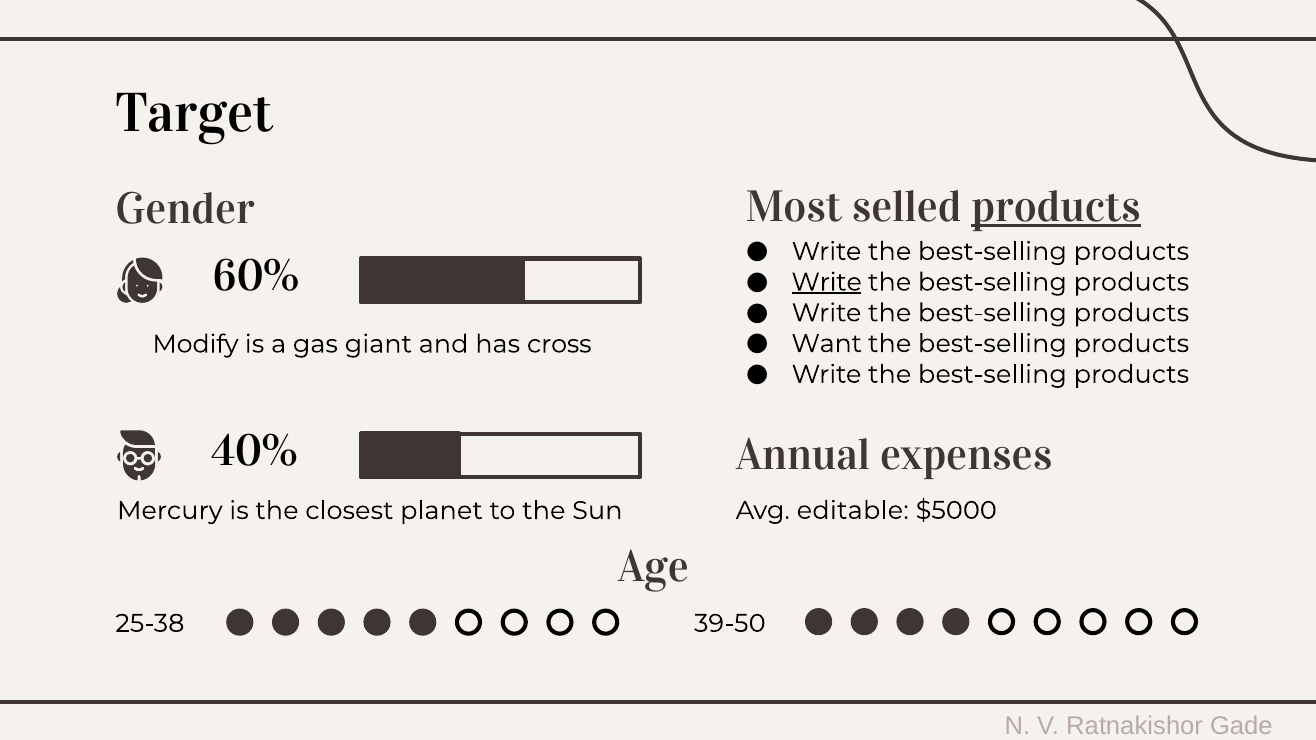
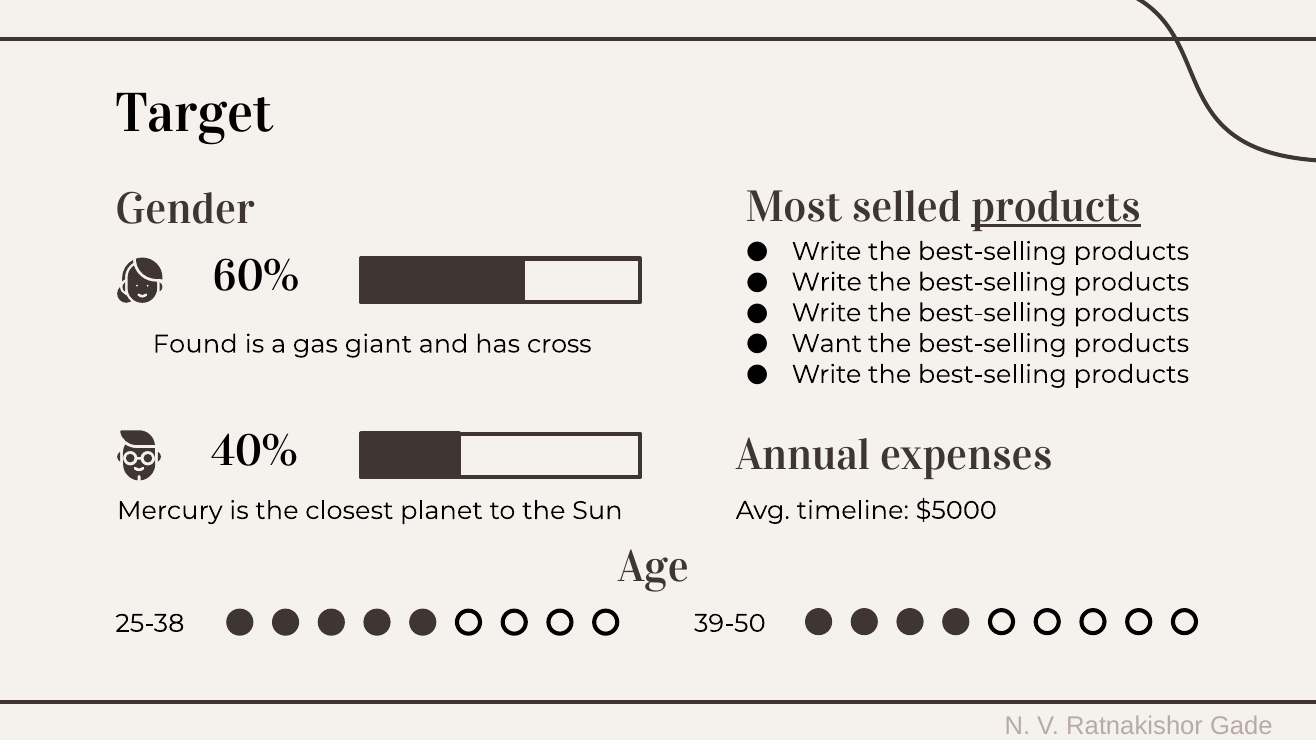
Write at (827, 282) underline: present -> none
Modify: Modify -> Found
editable: editable -> timeline
